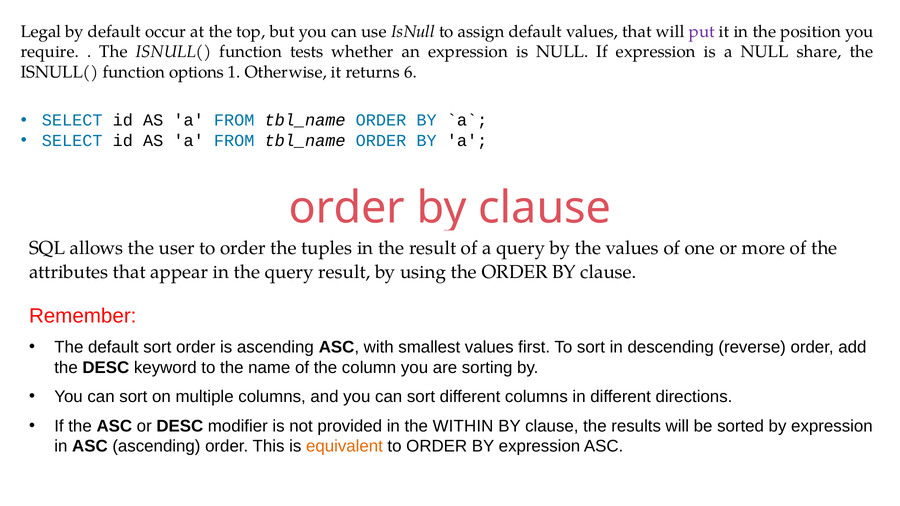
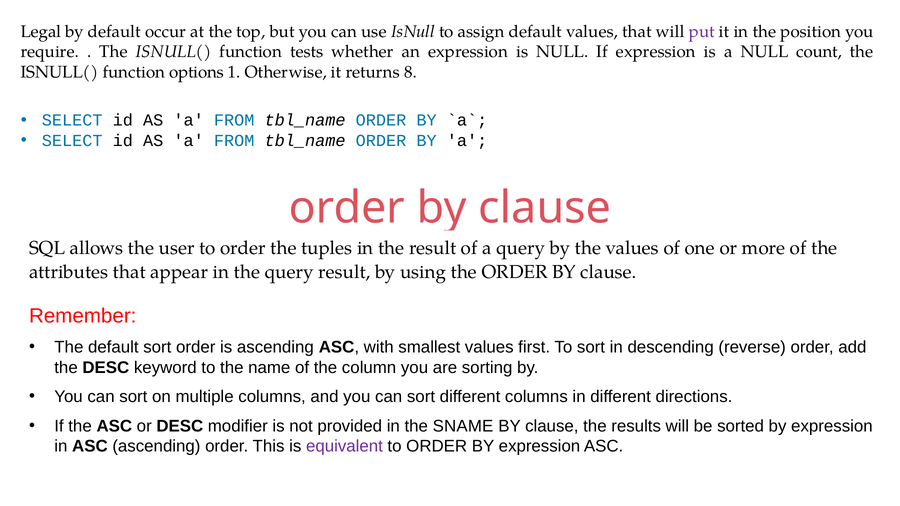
share: share -> count
6: 6 -> 8
WITHIN: WITHIN -> SNAME
equivalent colour: orange -> purple
